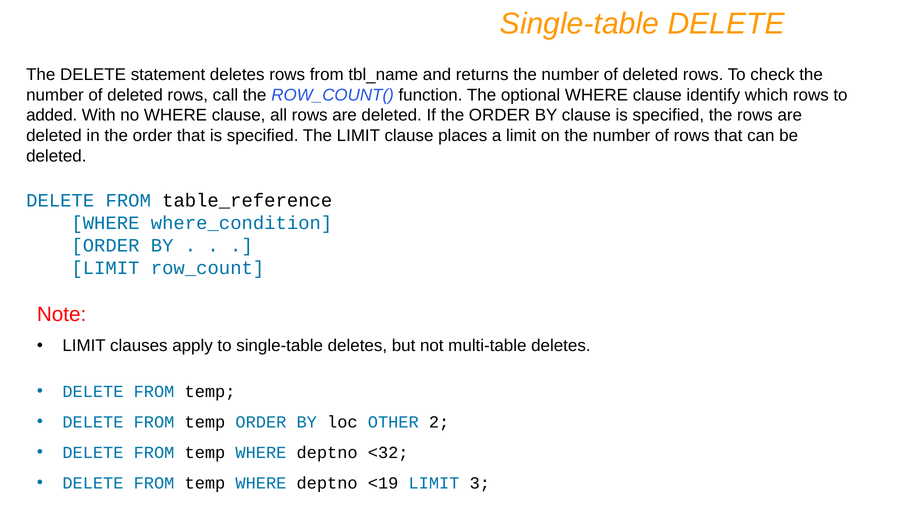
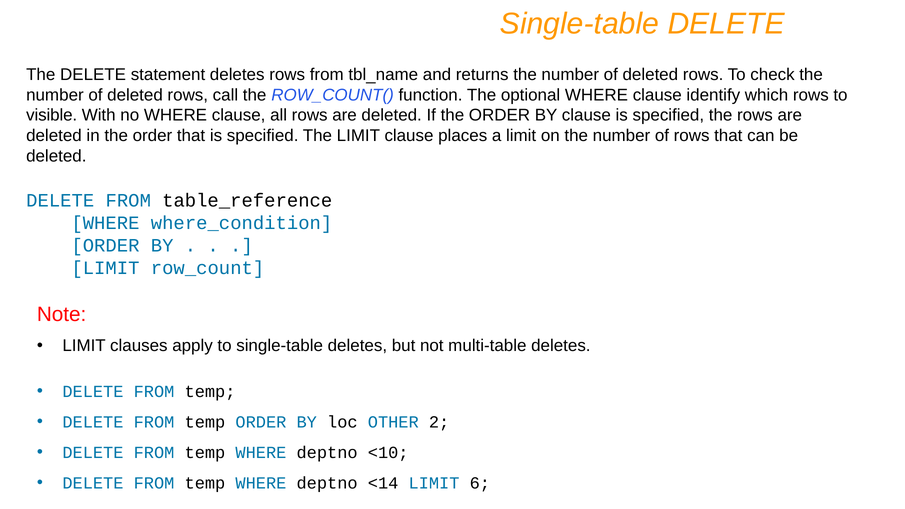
added: added -> visible
<32: <32 -> <10
<19: <19 -> <14
3: 3 -> 6
